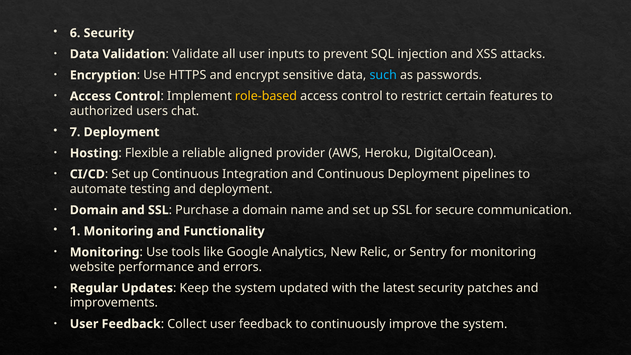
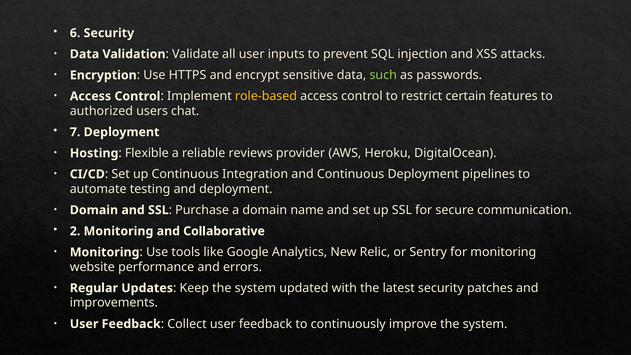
such colour: light blue -> light green
aligned: aligned -> reviews
1: 1 -> 2
Functionality: Functionality -> Collaborative
